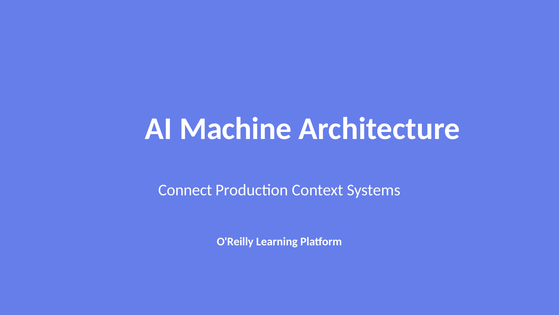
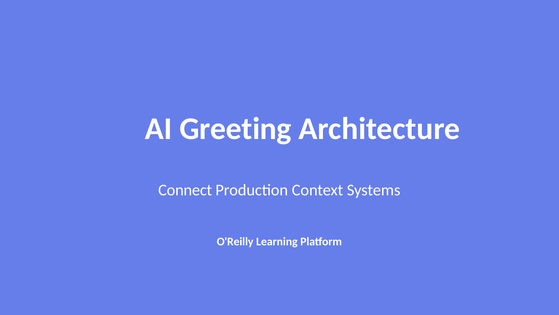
Machine: Machine -> Greeting
